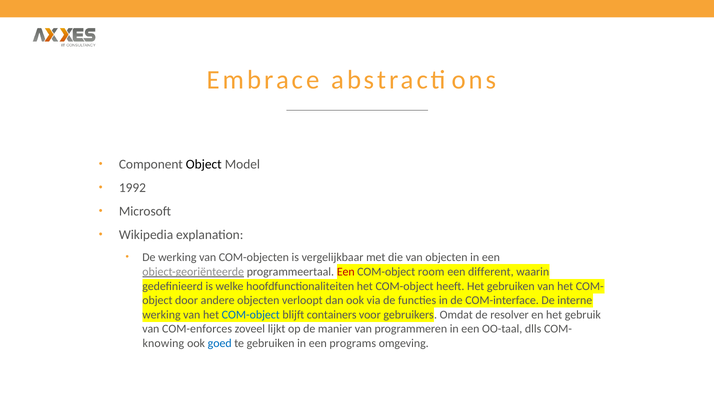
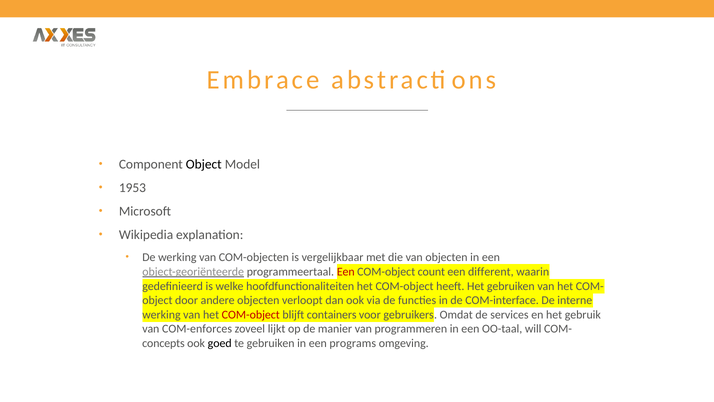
1992: 1992 -> 1953
room: room -> count
COM-object at (251, 314) colour: blue -> red
resolver: resolver -> services
dlls: dlls -> will
knowing: knowing -> concepts
goed colour: blue -> black
